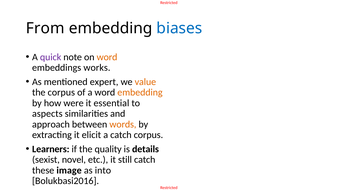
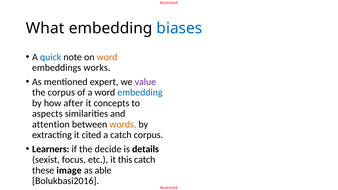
From: From -> What
quick colour: purple -> blue
value colour: orange -> purple
embedding at (140, 93) colour: orange -> blue
were: were -> after
essential: essential -> concepts
approach: approach -> attention
elicit: elicit -> cited
quality: quality -> decide
novel: novel -> focus
still: still -> this
into: into -> able
